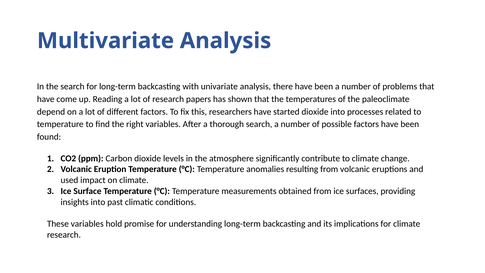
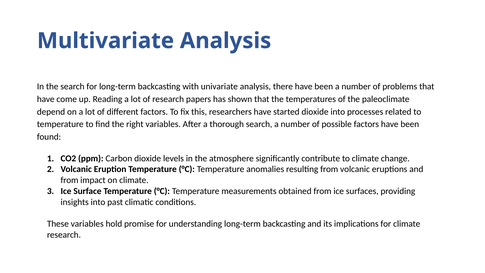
used at (69, 180): used -> from
